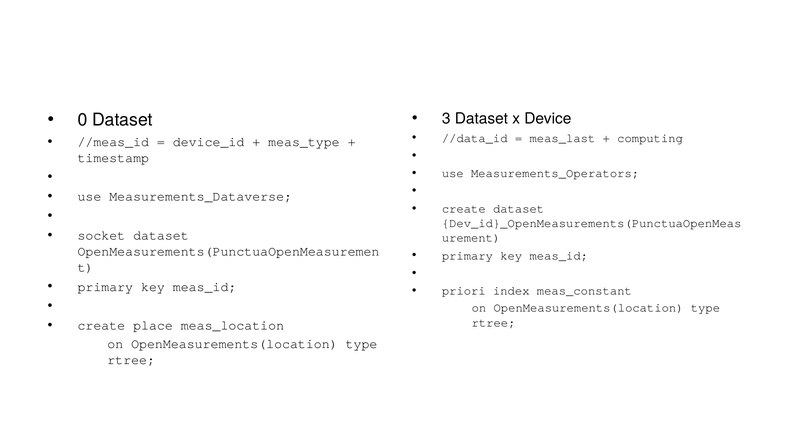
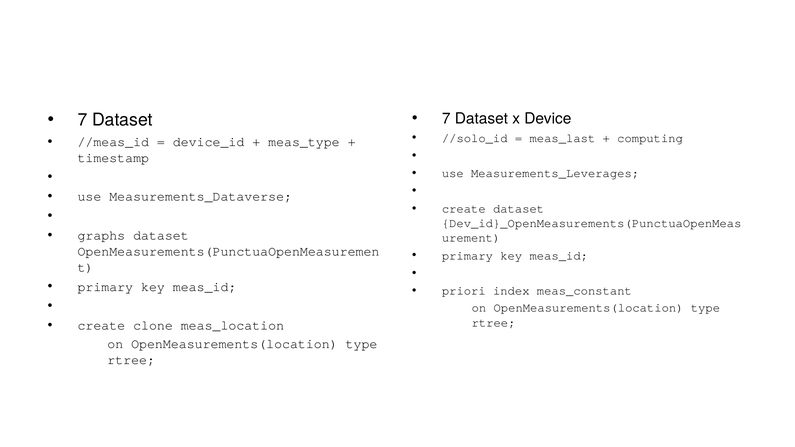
3 at (446, 119): 3 -> 7
0 at (82, 120): 0 -> 7
//data_id: //data_id -> //solo_id
Measurements_Operators: Measurements_Operators -> Measurements_Leverages
socket: socket -> graphs
place: place -> clone
